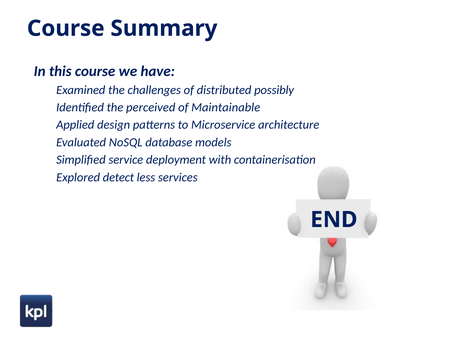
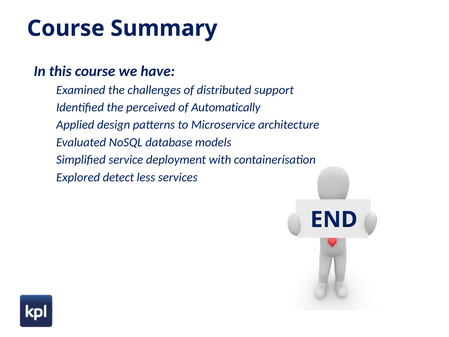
possibly: possibly -> support
Maintainable: Maintainable -> Automatically
